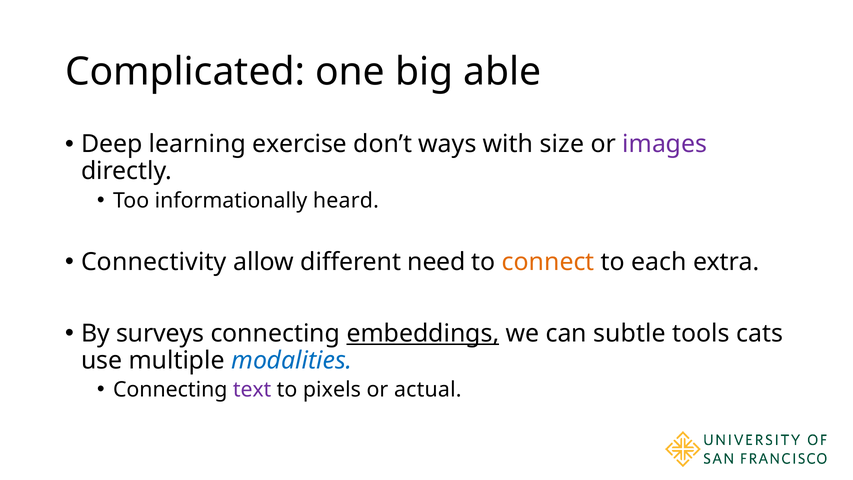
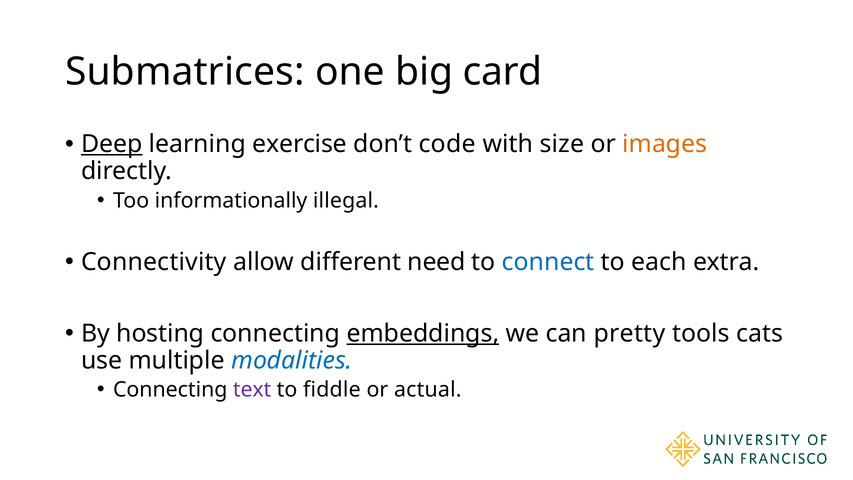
Complicated: Complicated -> Submatrices
able: able -> card
Deep underline: none -> present
ways: ways -> code
images colour: purple -> orange
heard: heard -> illegal
connect colour: orange -> blue
surveys: surveys -> hosting
subtle: subtle -> pretty
pixels: pixels -> fiddle
